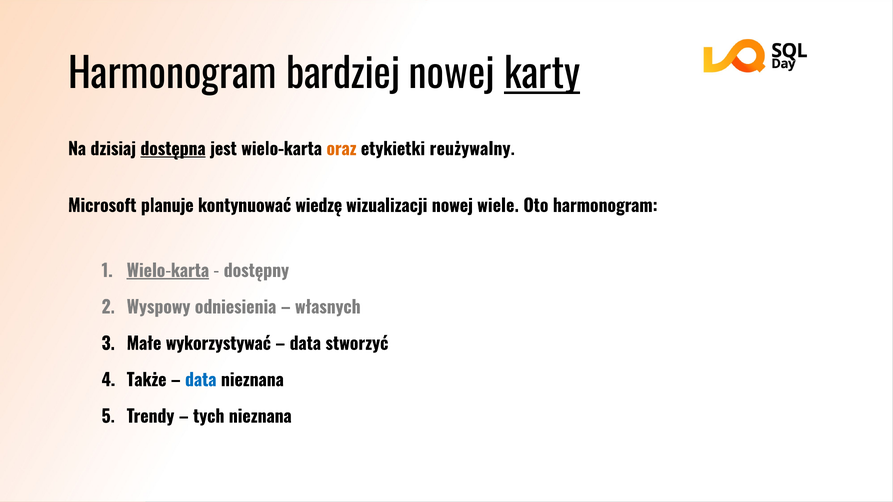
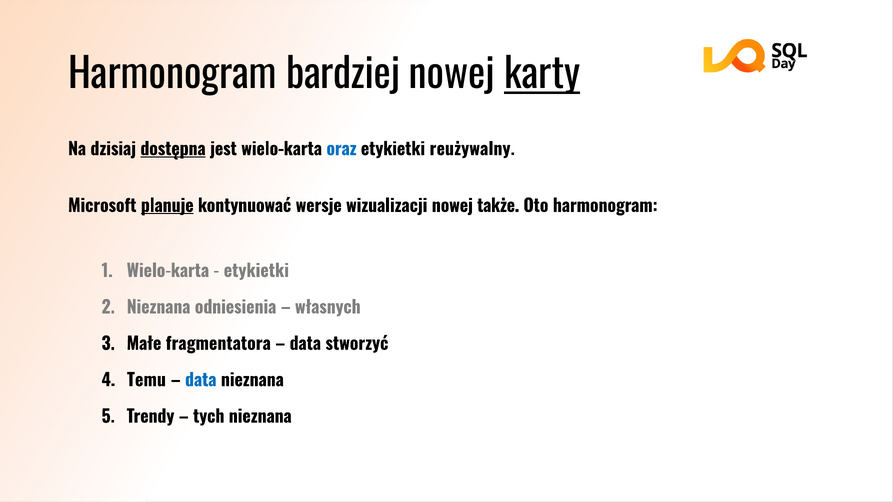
oraz colour: orange -> blue
planuje underline: none -> present
wiedzę: wiedzę -> wersje
wiele: wiele -> także
Wielo-karta at (168, 271) underline: present -> none
dostępny at (256, 271): dostępny -> etykietki
Wyspowy at (159, 308): Wyspowy -> Nieznana
wykorzystywać: wykorzystywać -> fragmentatora
Także: Także -> Temu
